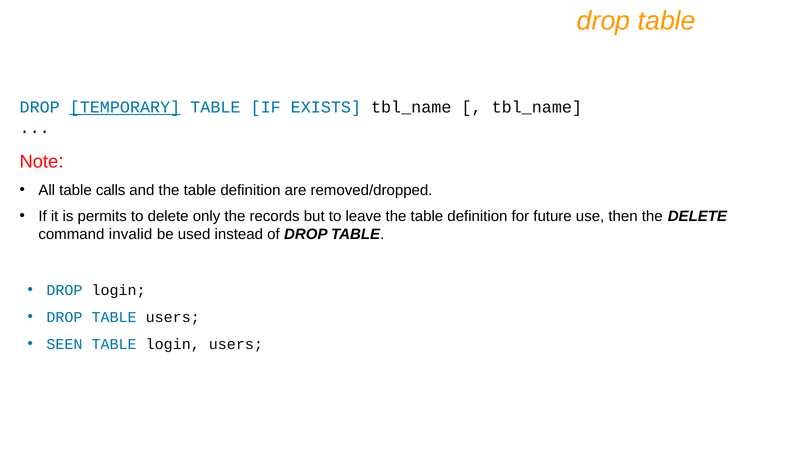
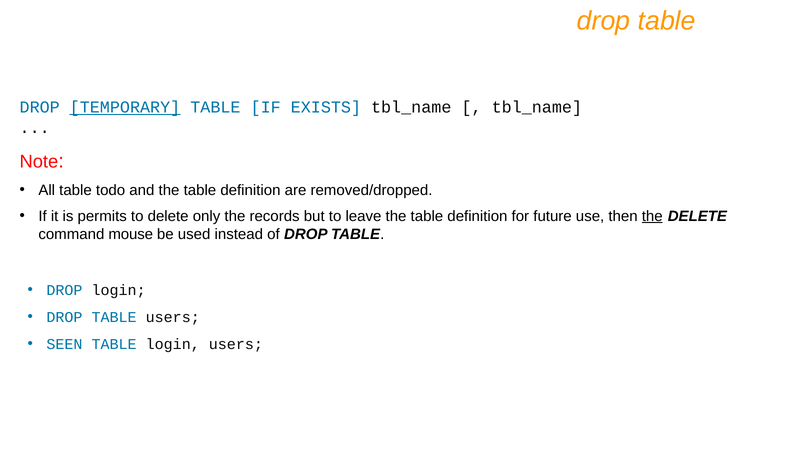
calls: calls -> todo
the at (652, 216) underline: none -> present
invalid: invalid -> mouse
